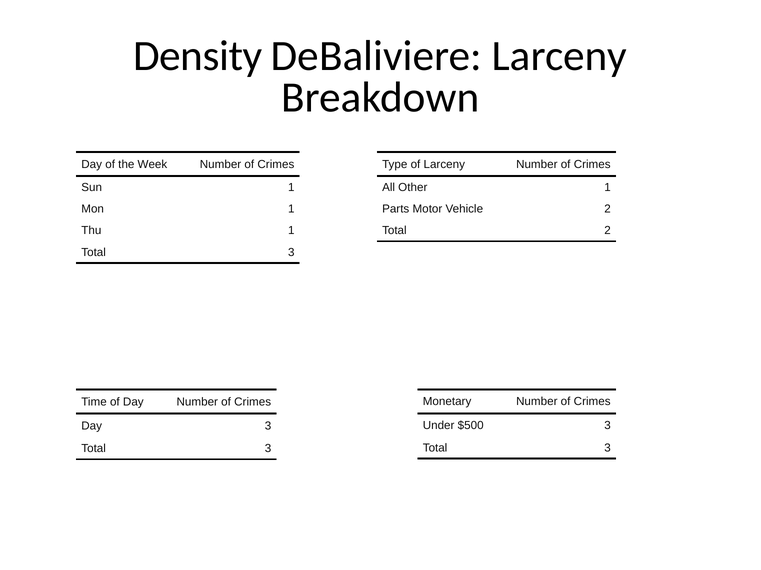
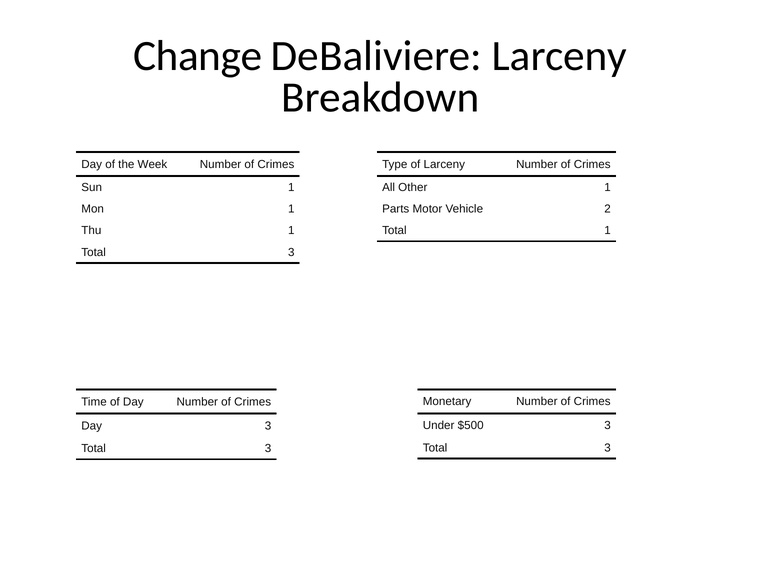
Density: Density -> Change
Total 2: 2 -> 1
